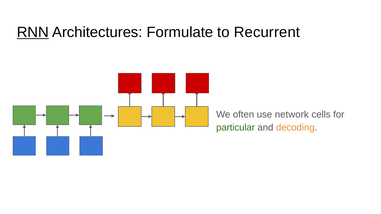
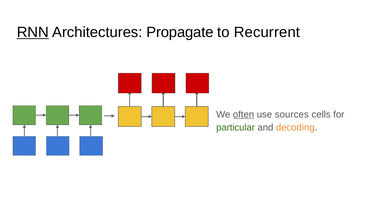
Formulate: Formulate -> Propagate
often underline: none -> present
network: network -> sources
